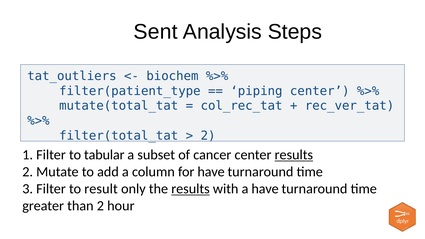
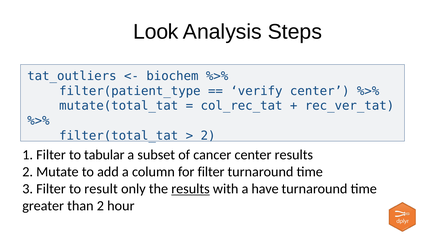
Sent: Sent -> Look
piping: piping -> verify
results at (294, 155) underline: present -> none
for have: have -> filter
